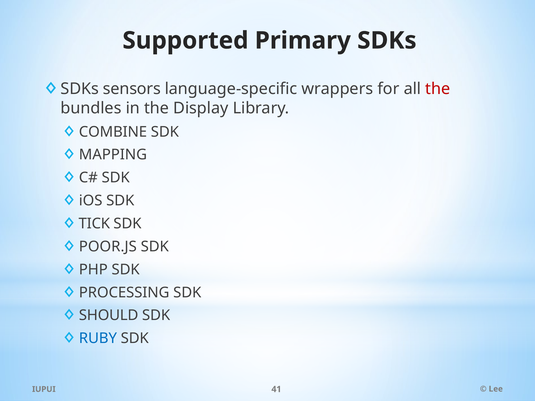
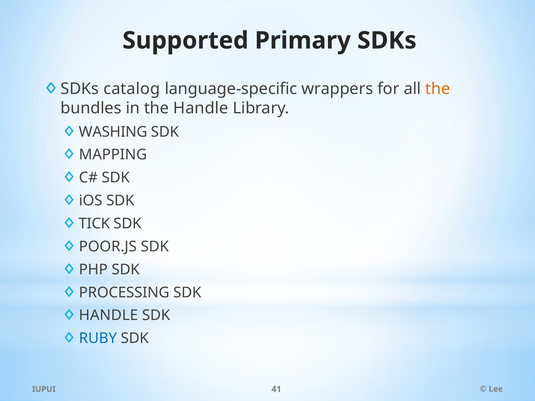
sensors: sensors -> catalog
the at (438, 89) colour: red -> orange
the Display: Display -> Handle
COMBINE: COMBINE -> WASHING
SHOULD at (109, 316): SHOULD -> HANDLE
